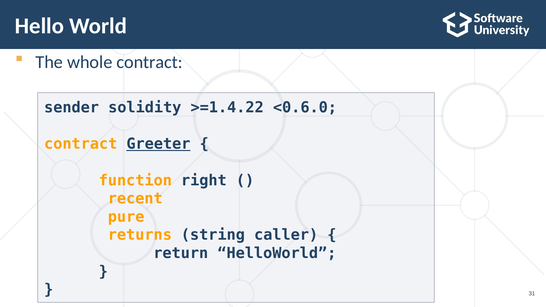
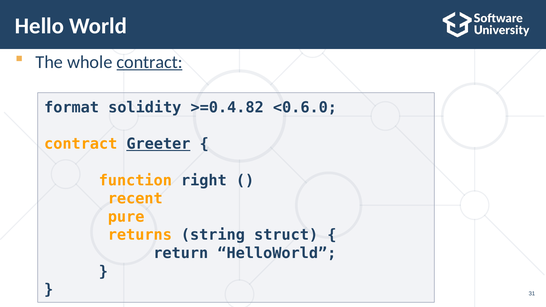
contract at (150, 62) underline: none -> present
sender: sender -> format
>=1.4.22: >=1.4.22 -> >=0.4.82
caller: caller -> struct
